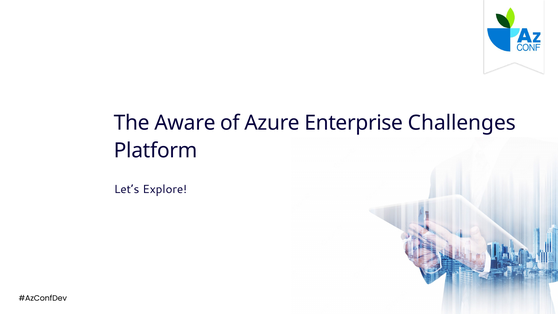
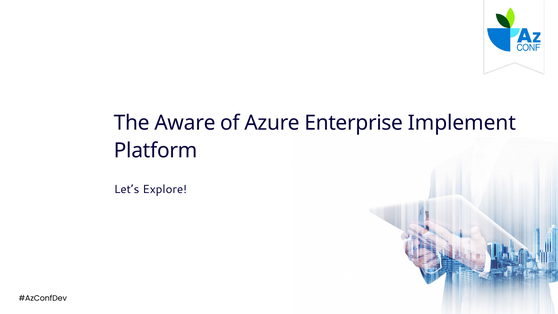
Challenges: Challenges -> Implement
